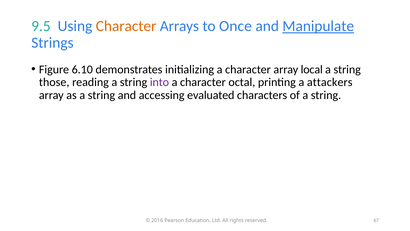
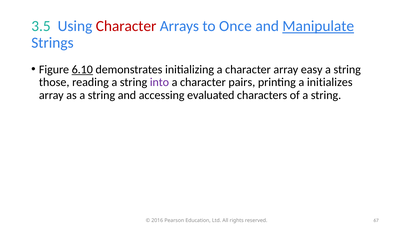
9.5: 9.5 -> 3.5
Character at (126, 26) colour: orange -> red
6.10 underline: none -> present
local: local -> easy
octal: octal -> pairs
attackers: attackers -> initializes
